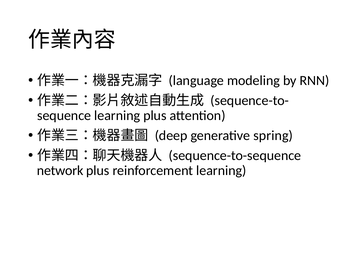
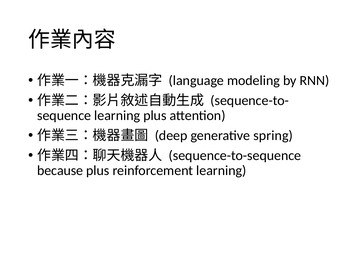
network: network -> because
